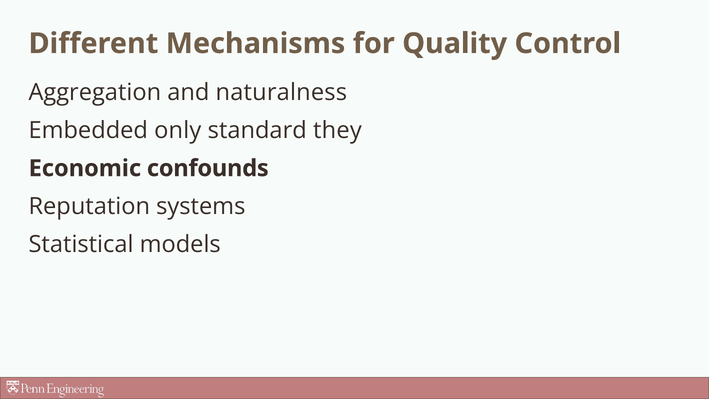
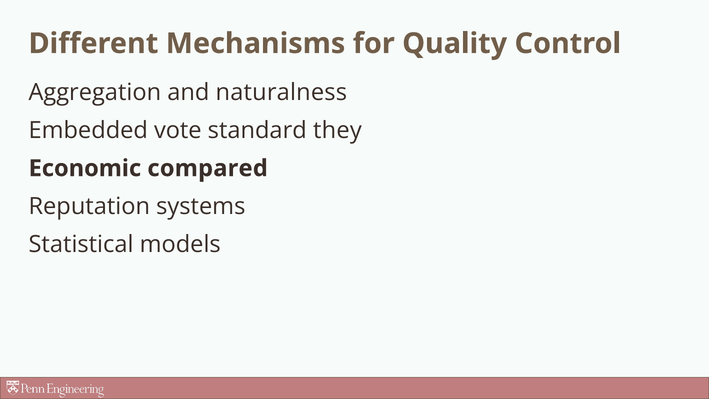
only: only -> vote
confounds: confounds -> compared
